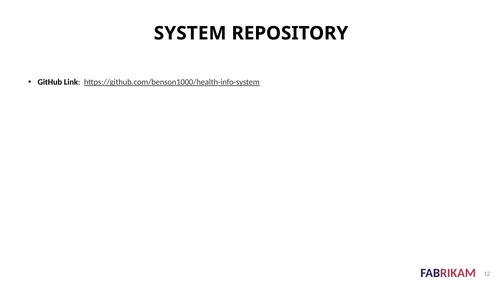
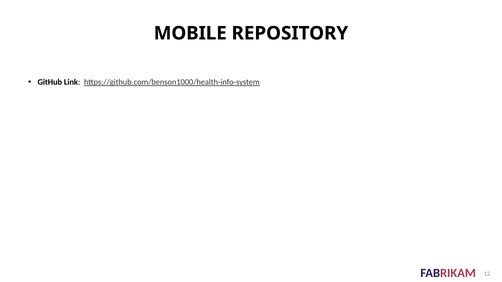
SYSTEM: SYSTEM -> MOBILE
